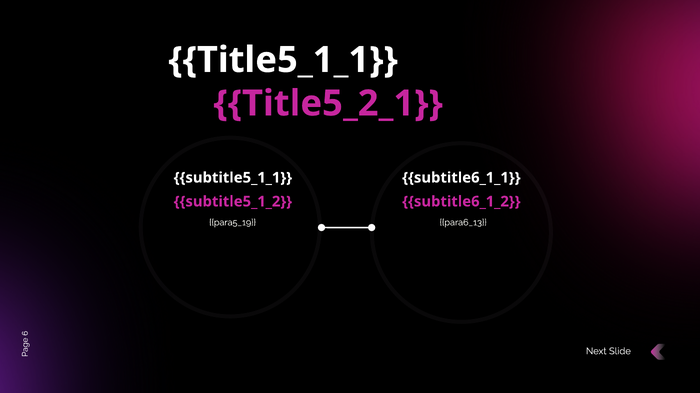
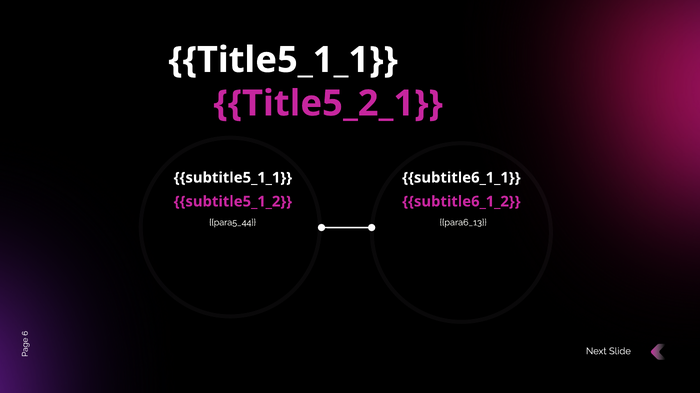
para5_19: para5_19 -> para5_44
